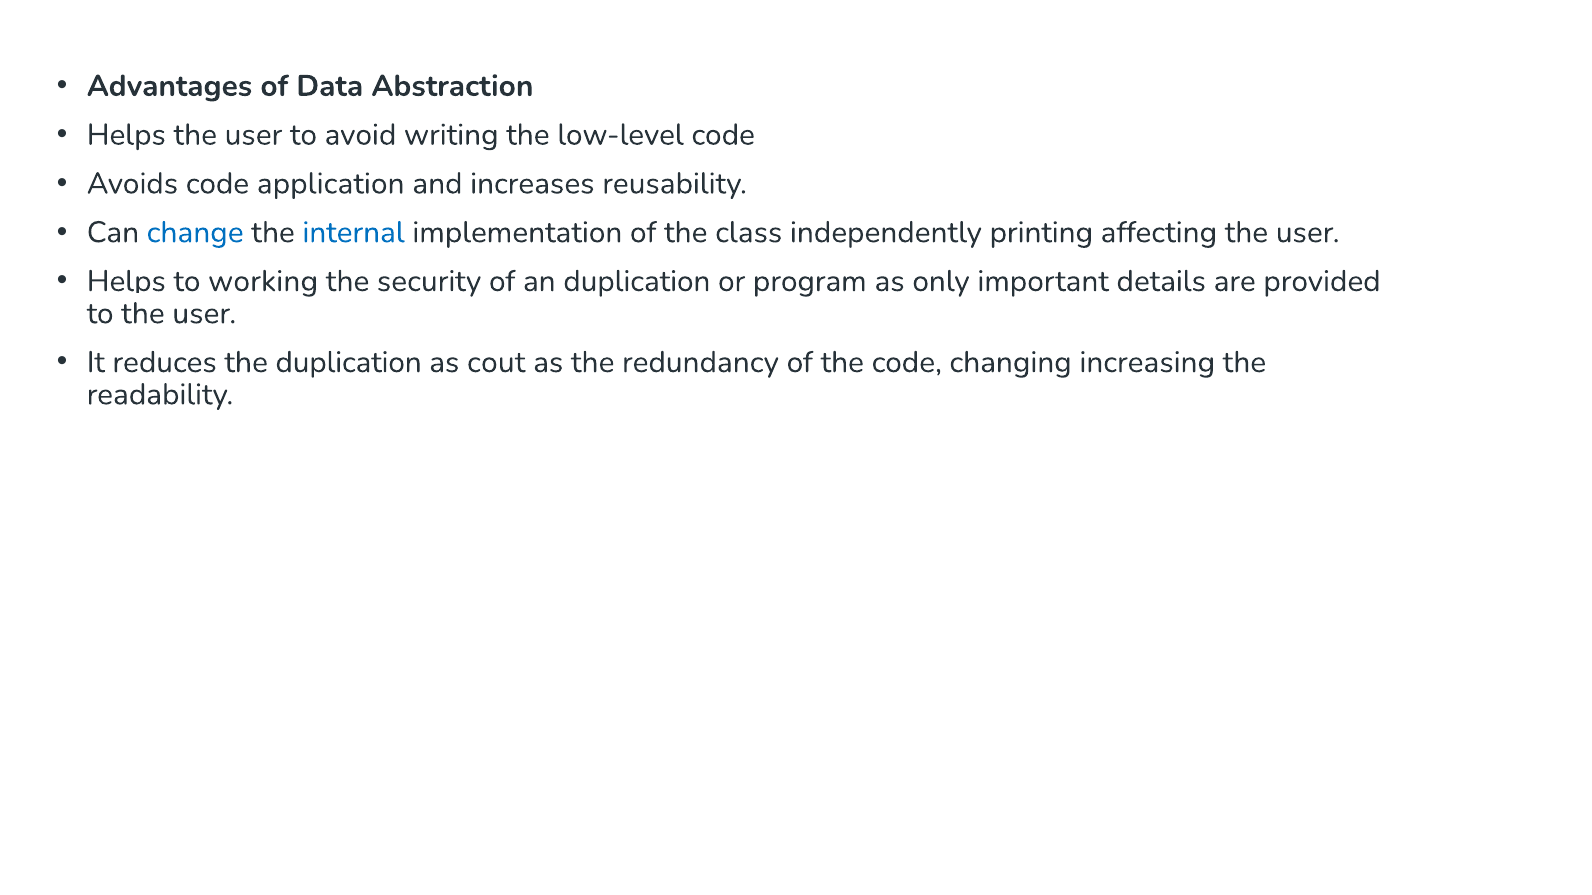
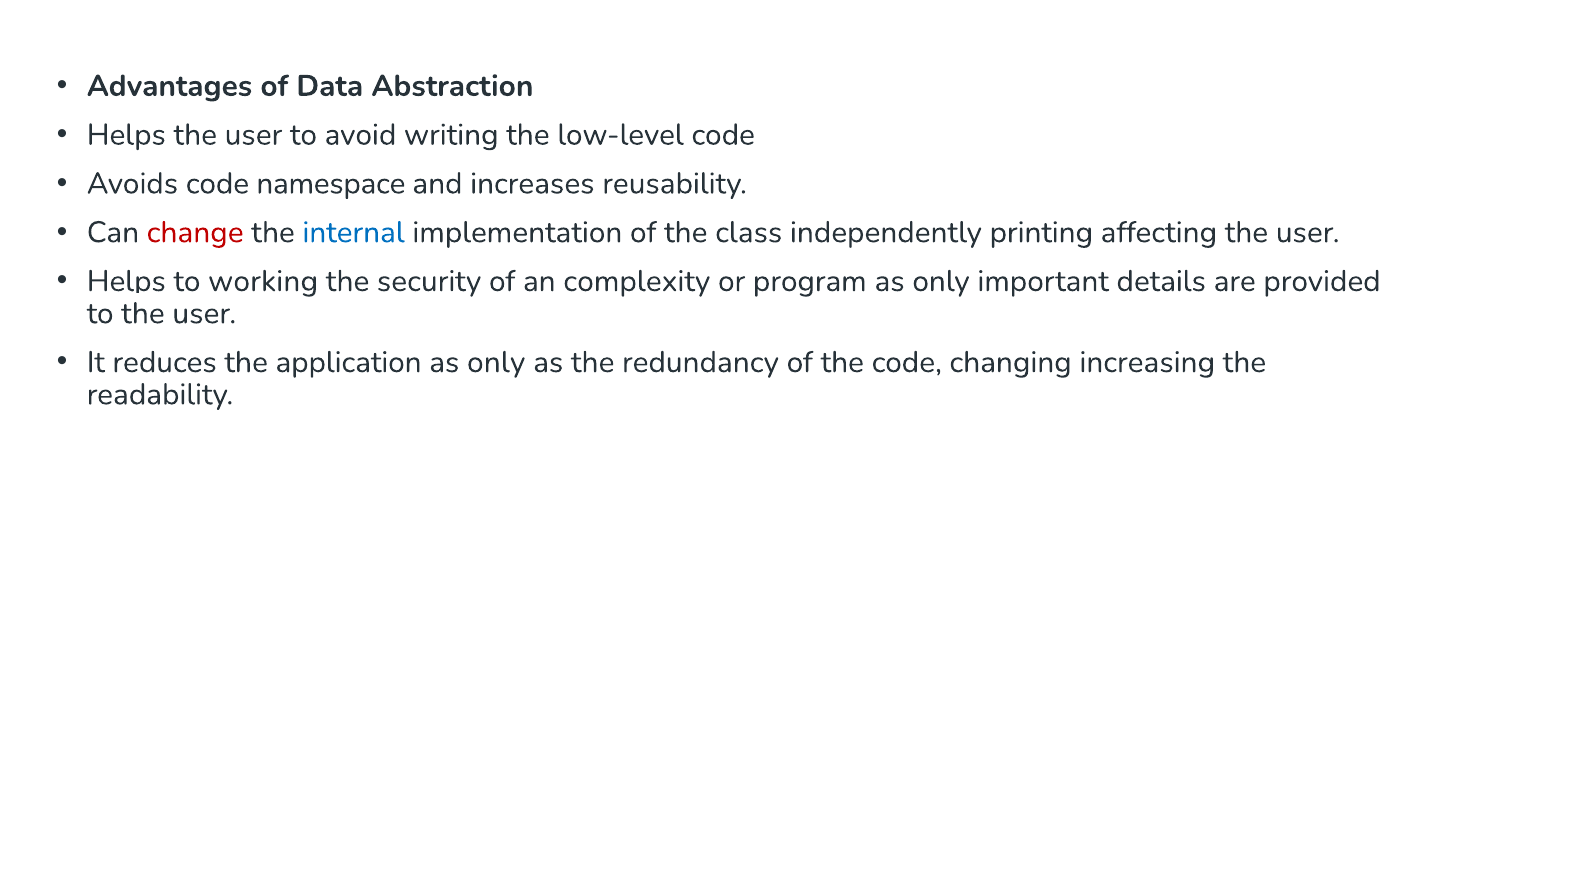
application: application -> namespace
change colour: blue -> red
an duplication: duplication -> complexity
the duplication: duplication -> application
cout at (496, 362): cout -> only
